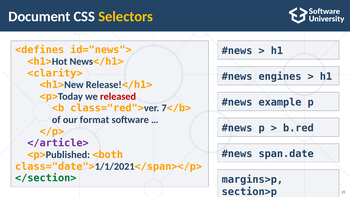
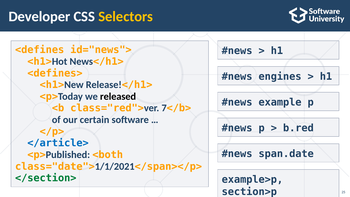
Document: Document -> Developer
<clarity>: <clarity> -> <defines>
released colour: red -> black
format: format -> certain
</article> colour: purple -> blue
margins>p: margins>p -> example>p
